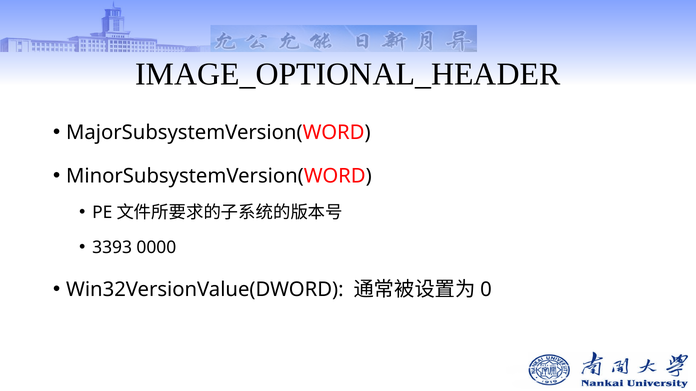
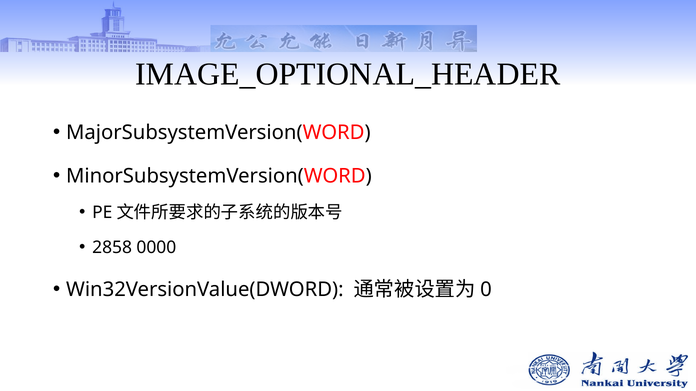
3393: 3393 -> 2858
